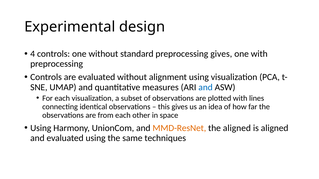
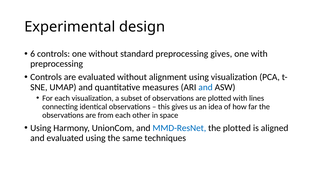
4: 4 -> 6
MMD-ResNet colour: orange -> blue
the aligned: aligned -> plotted
